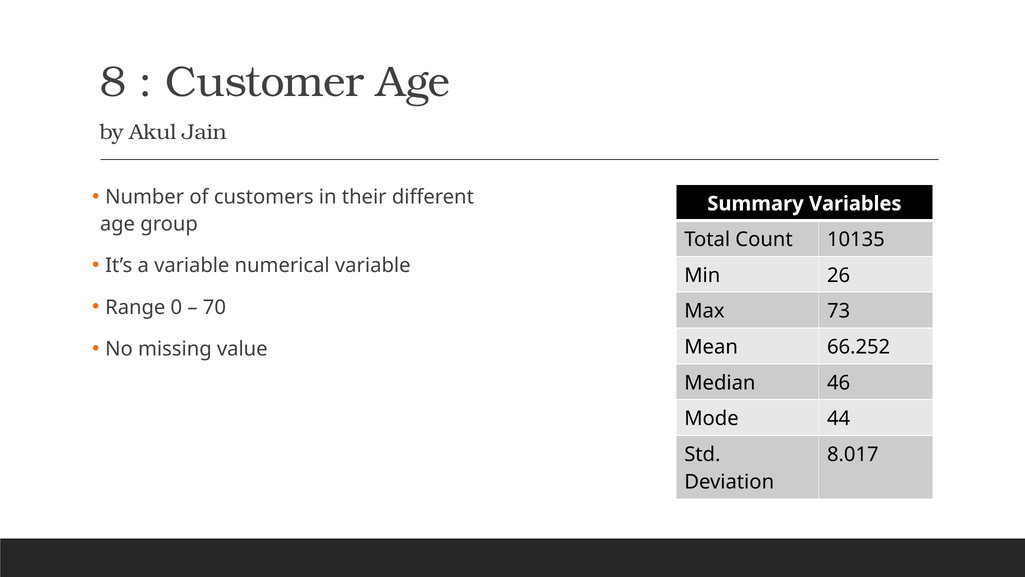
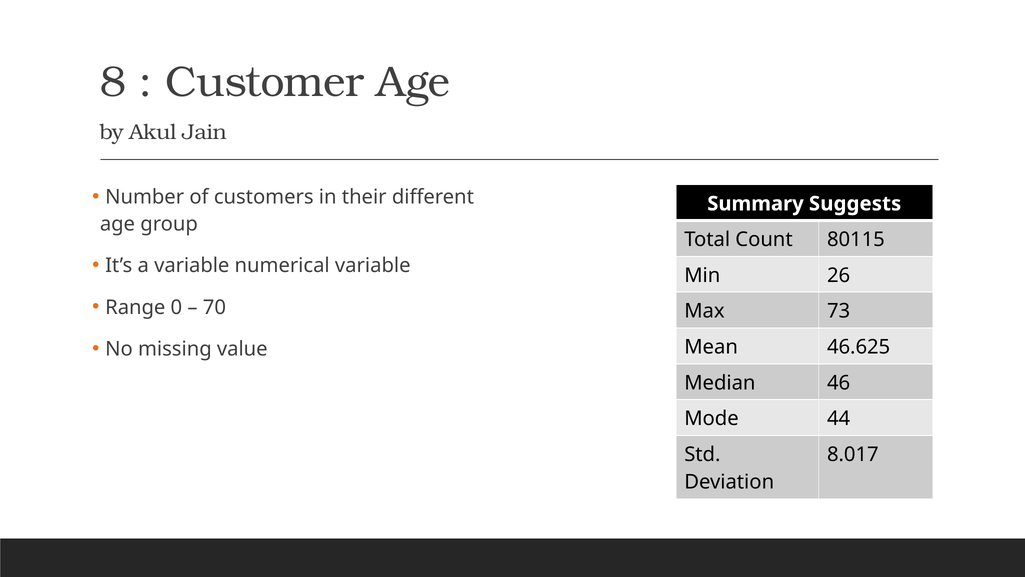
Variables: Variables -> Suggests
10135: 10135 -> 80115
66.252: 66.252 -> 46.625
